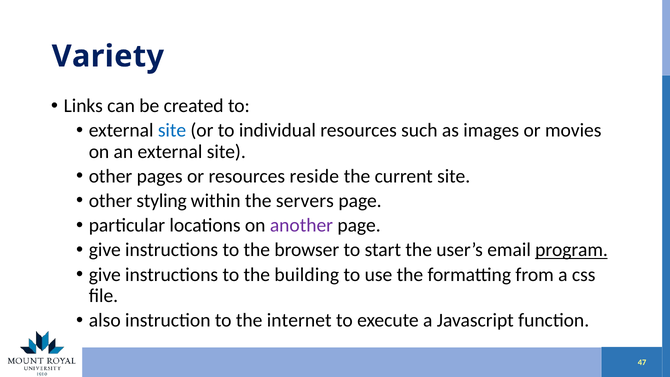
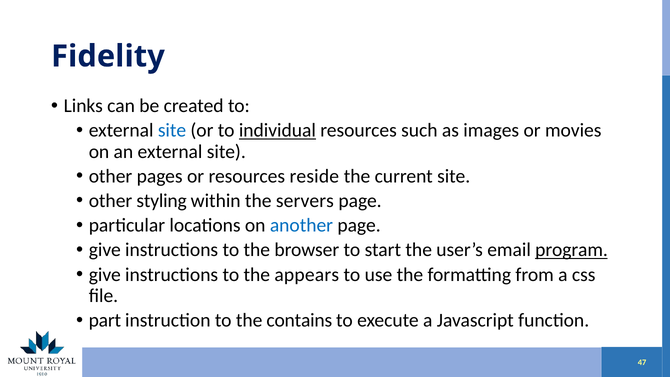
Variety: Variety -> Fidelity
individual underline: none -> present
another colour: purple -> blue
building: building -> appears
also: also -> part
internet: internet -> contains
